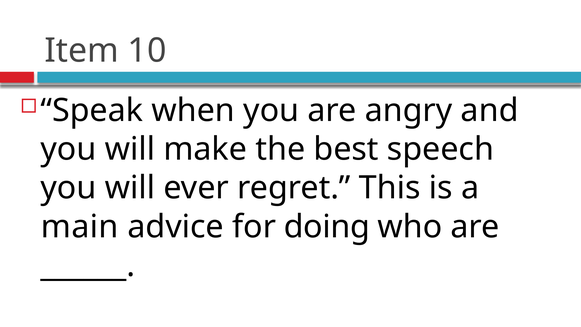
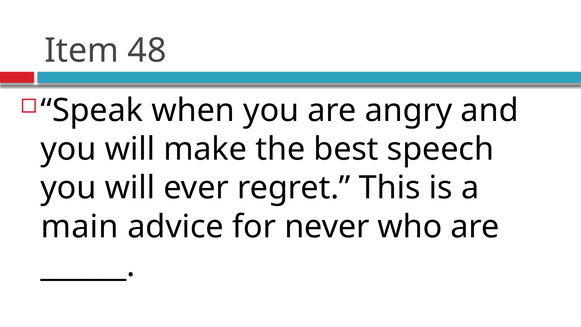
10: 10 -> 48
doing: doing -> never
